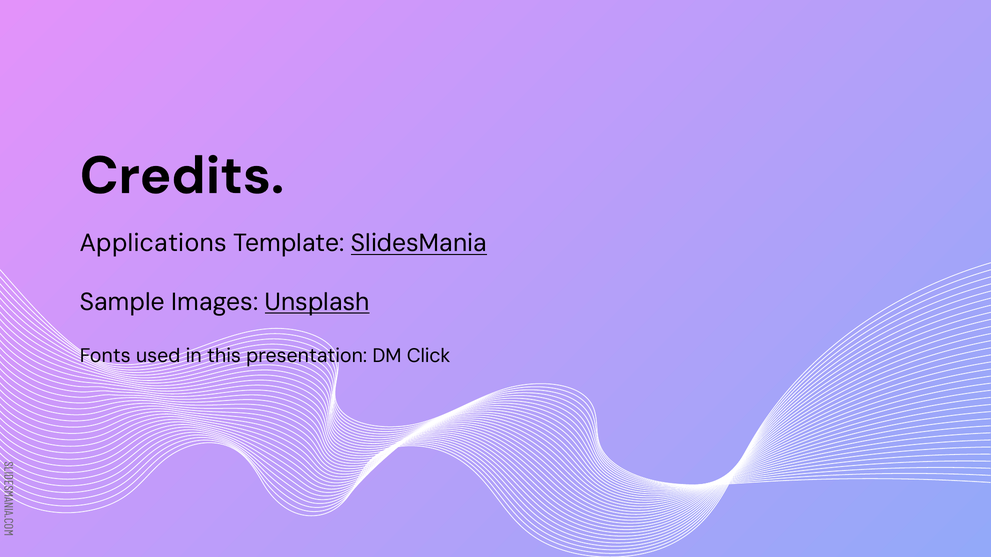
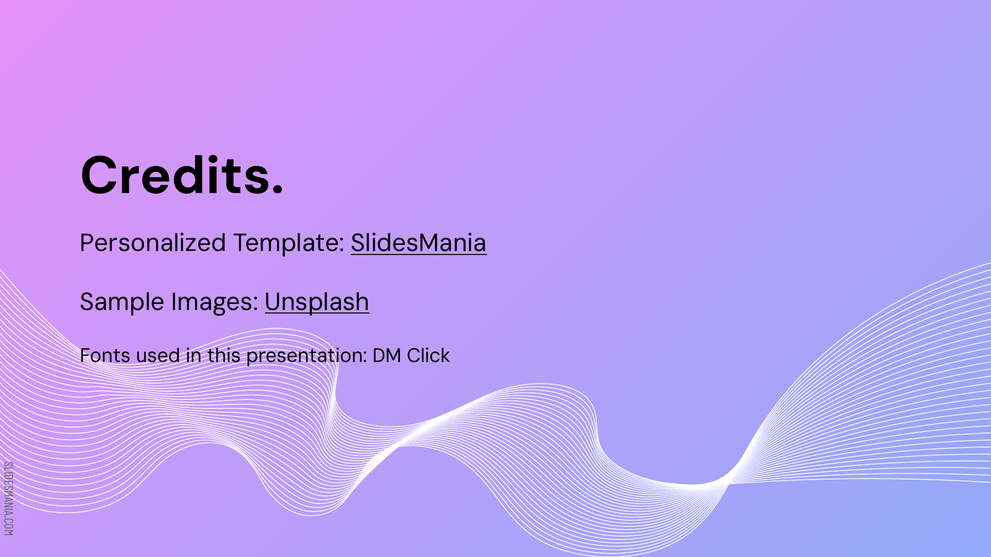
Applications: Applications -> Personalized
